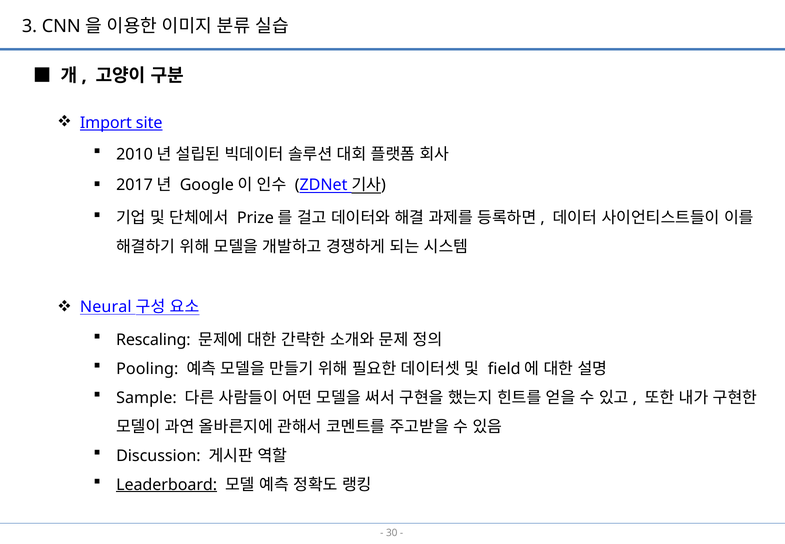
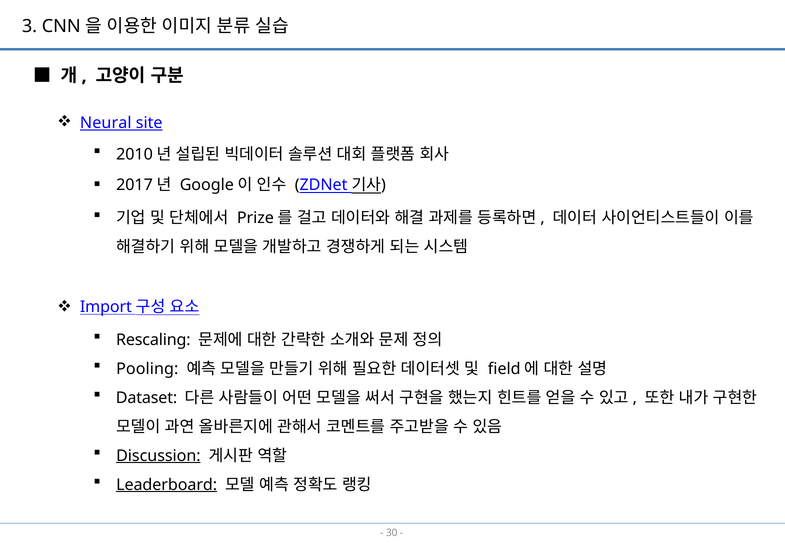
Import: Import -> Neural
Neural: Neural -> Import
Sample: Sample -> Dataset
Discussion underline: none -> present
